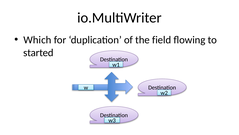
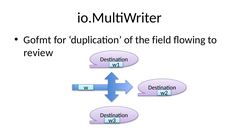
Which: Which -> Gofmt
started: started -> review
